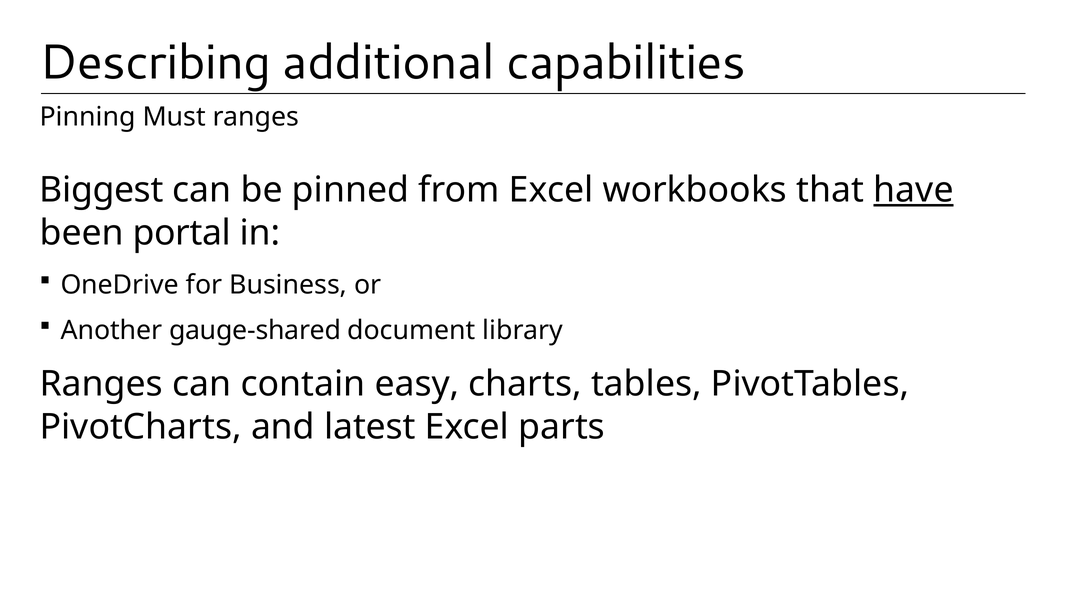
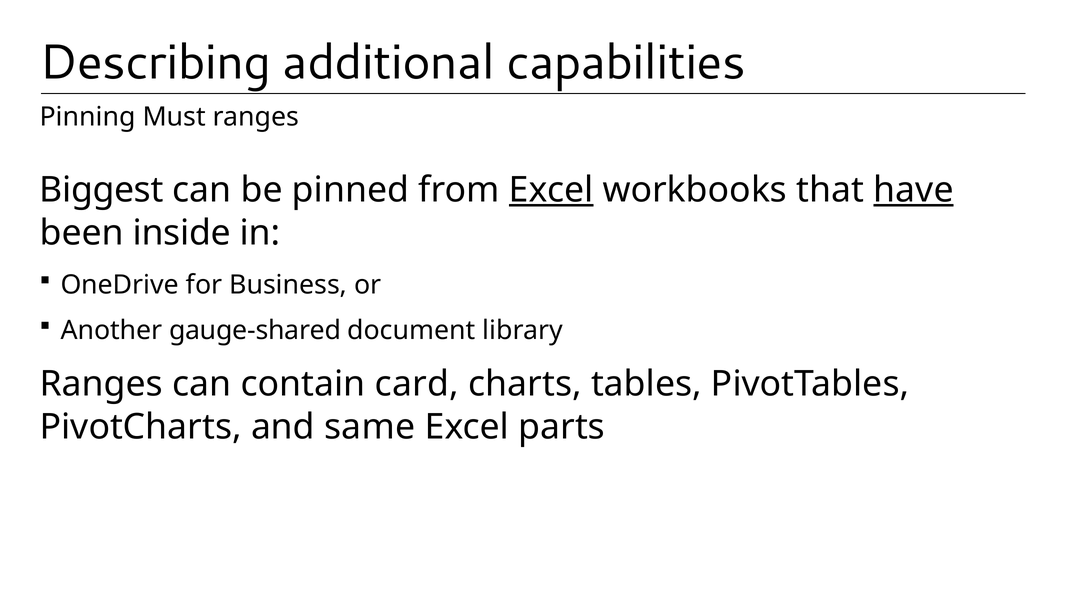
Excel at (551, 190) underline: none -> present
portal: portal -> inside
easy: easy -> card
latest: latest -> same
